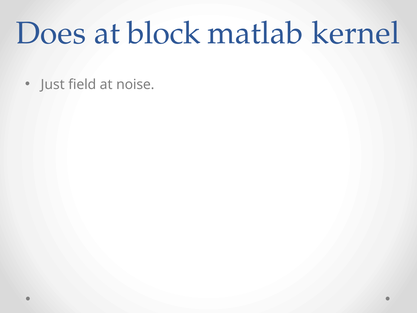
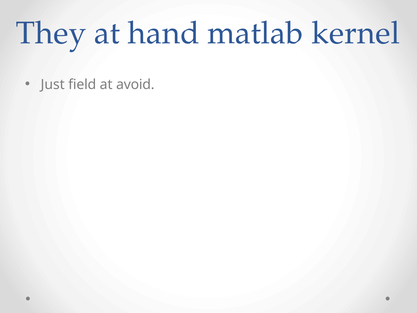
Does: Does -> They
block: block -> hand
noise: noise -> avoid
